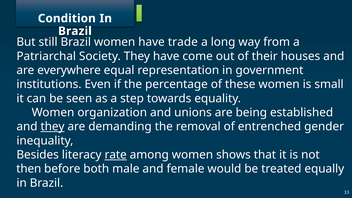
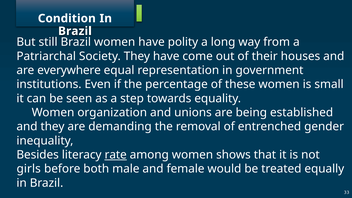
trade: trade -> polity
they at (53, 127) underline: present -> none
then: then -> girls
